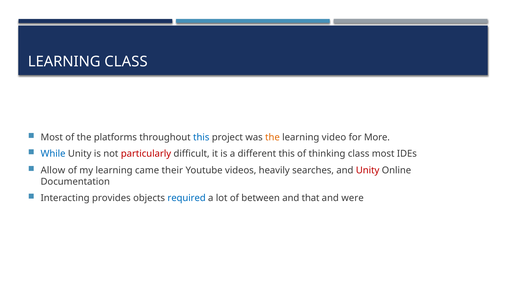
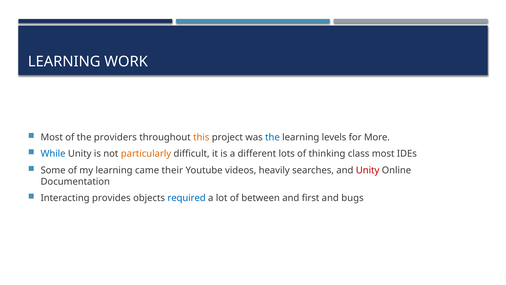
LEARNING CLASS: CLASS -> WORK
platforms: platforms -> providers
this at (201, 137) colour: blue -> orange
the at (272, 137) colour: orange -> blue
video: video -> levels
particularly colour: red -> orange
different this: this -> lots
Allow: Allow -> Some
that: that -> first
were: were -> bugs
